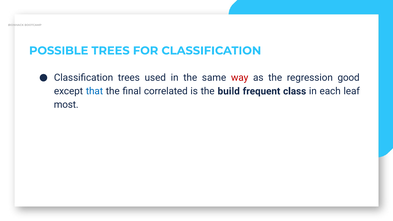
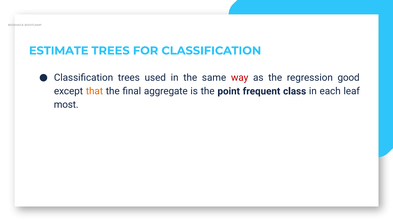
POSSIBLE: POSSIBLE -> ESTIMATE
that colour: blue -> orange
correlated: correlated -> aggregate
build: build -> point
